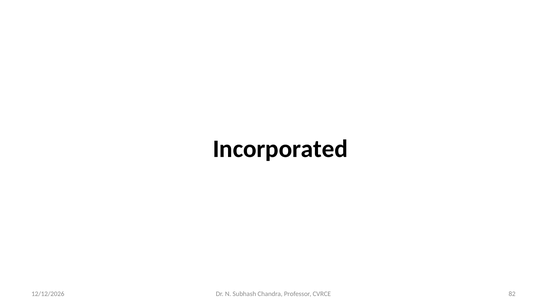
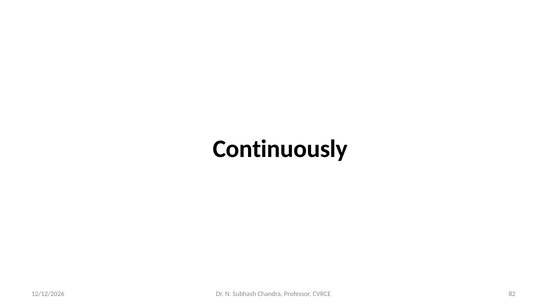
Incorporated: Incorporated -> Continuously
